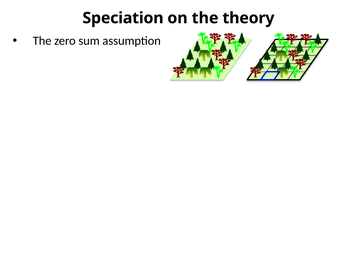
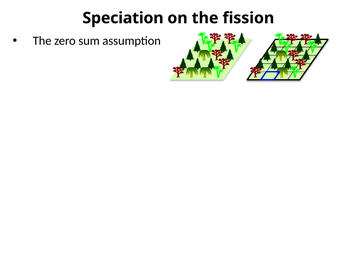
theory: theory -> fission
